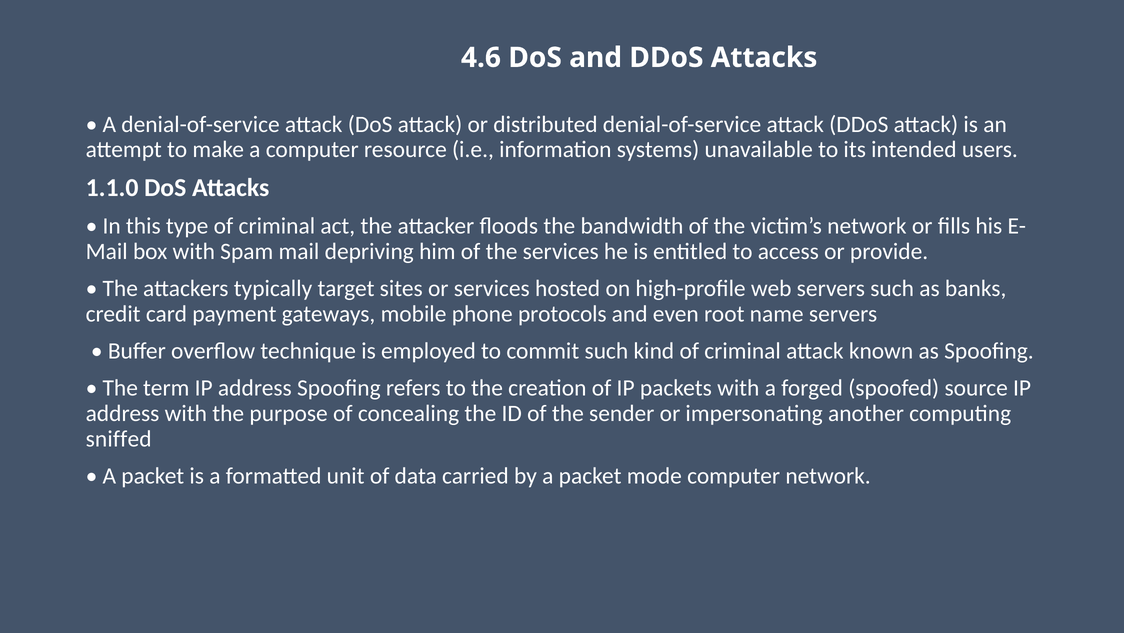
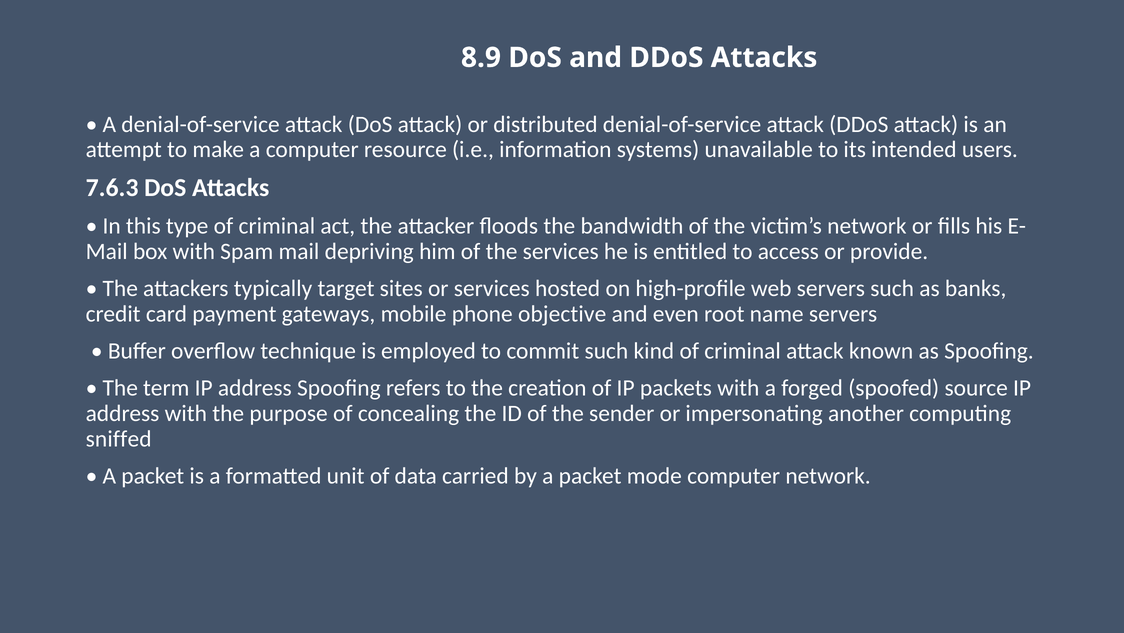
4.6: 4.6 -> 8.9
1.1.0: 1.1.0 -> 7.6.3
protocols: protocols -> objective
